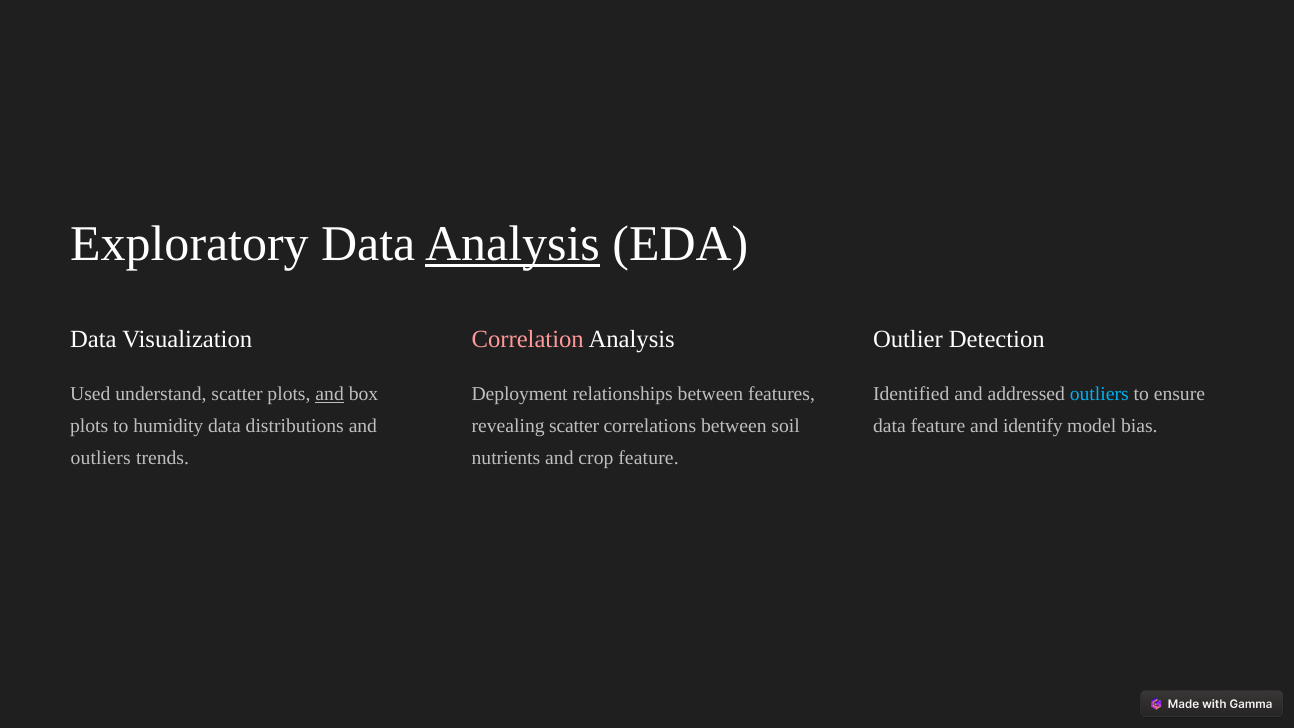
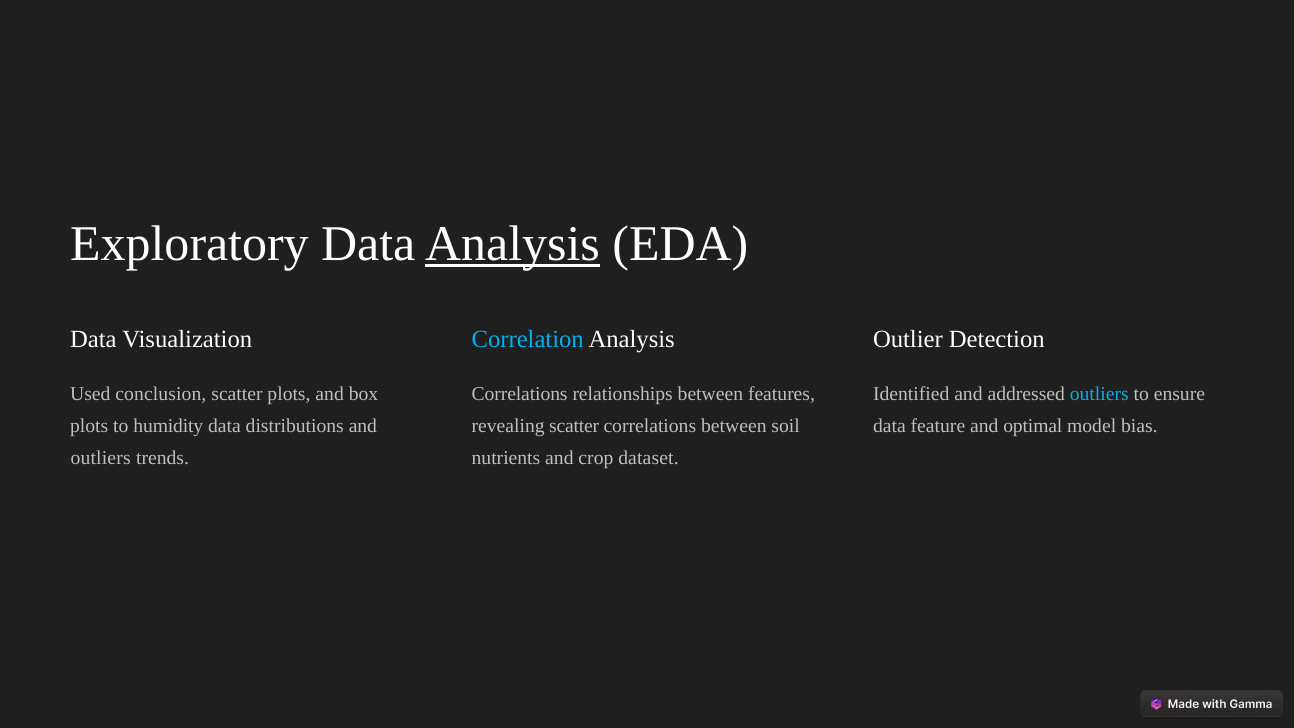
Correlation colour: pink -> light blue
understand: understand -> conclusion
and at (330, 394) underline: present -> none
Deployment at (520, 394): Deployment -> Correlations
identify: identify -> optimal
crop feature: feature -> dataset
